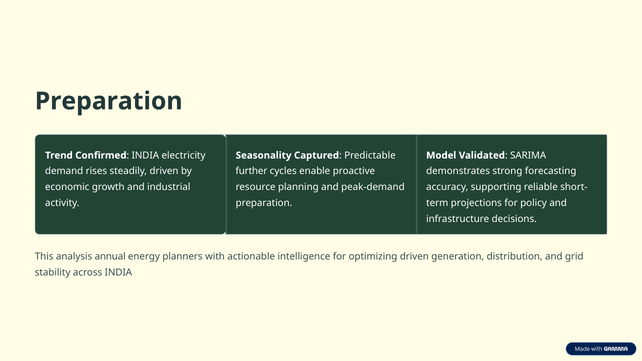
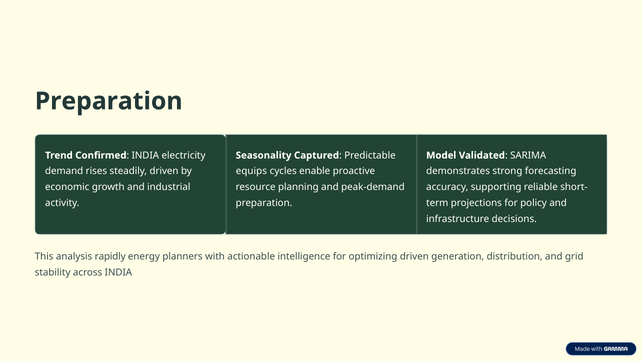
further: further -> equips
annual: annual -> rapidly
